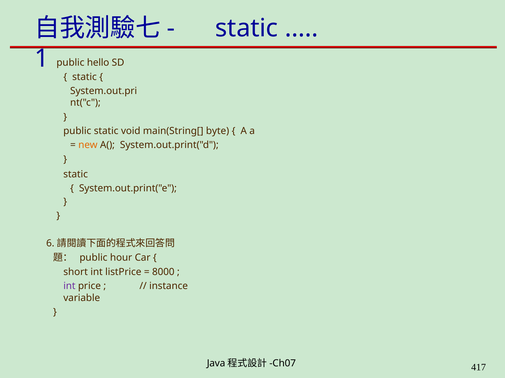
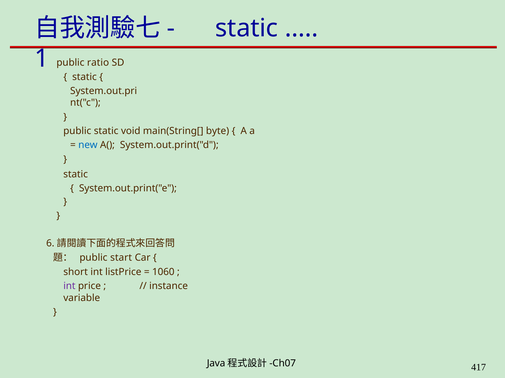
hello: hello -> ratio
new colour: orange -> blue
hour: hour -> start
8000: 8000 -> 1060
